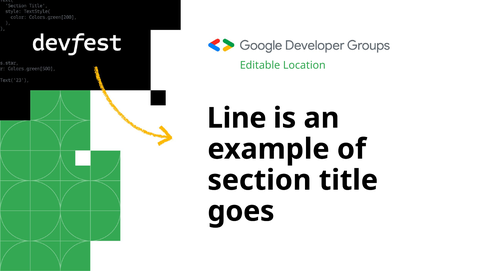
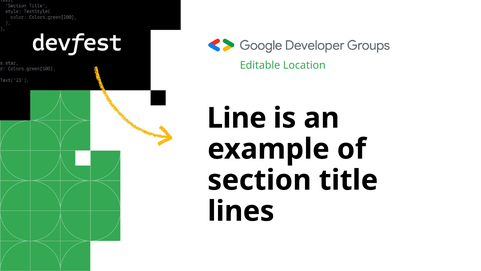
goes: goes -> lines
